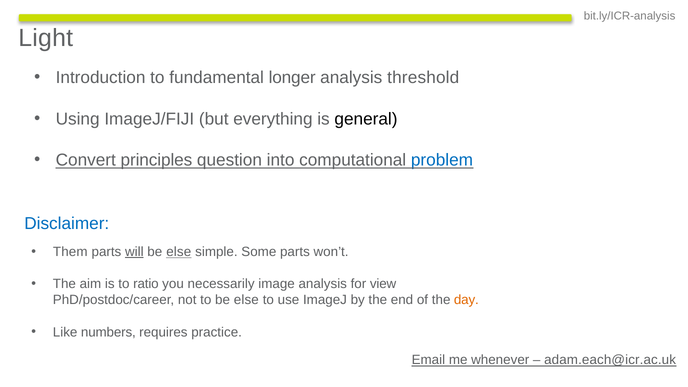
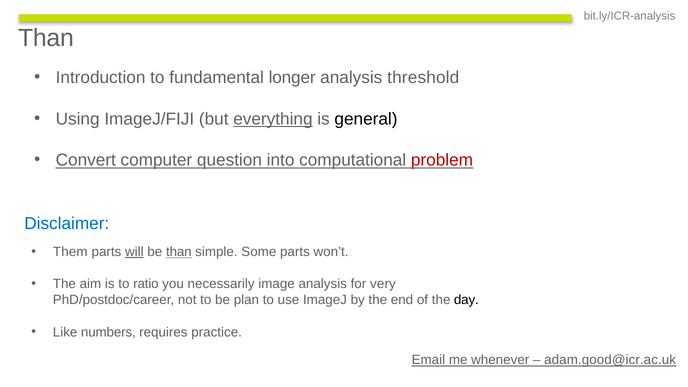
Light at (46, 38): Light -> Than
everything underline: none -> present
principles: principles -> computer
problem colour: blue -> red
else at (179, 252): else -> than
view: view -> very
to be else: else -> plan
day colour: orange -> black
adam.each@icr.ac.uk: adam.each@icr.ac.uk -> adam.good@icr.ac.uk
